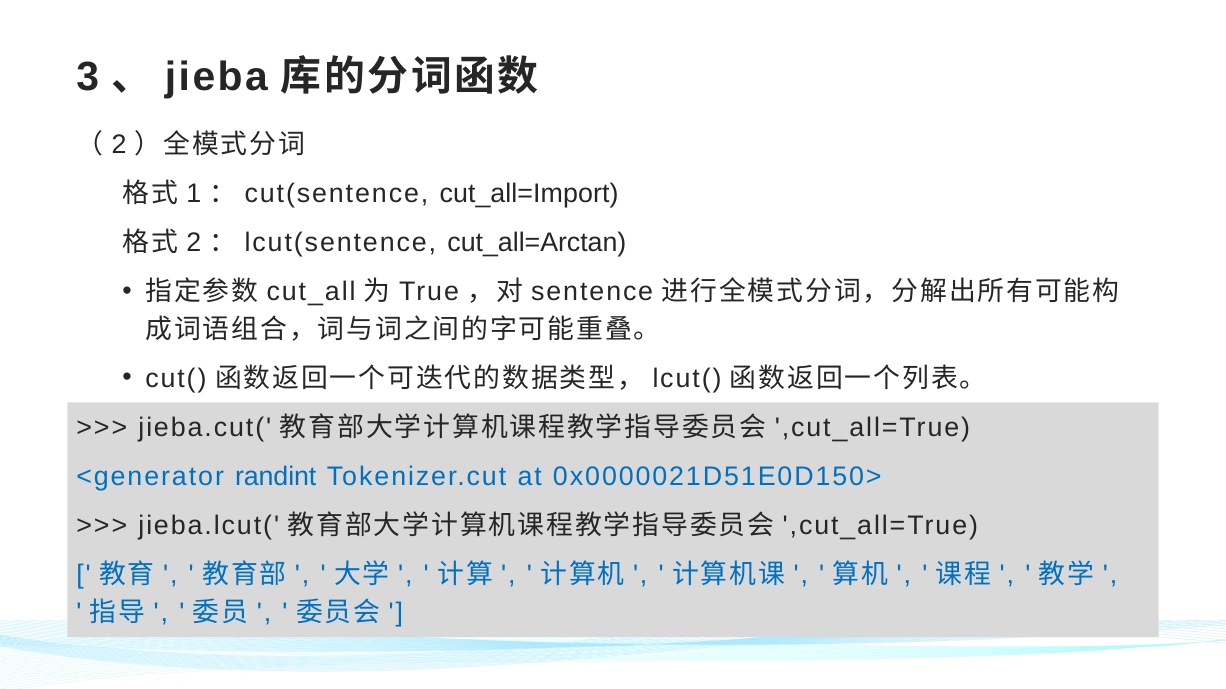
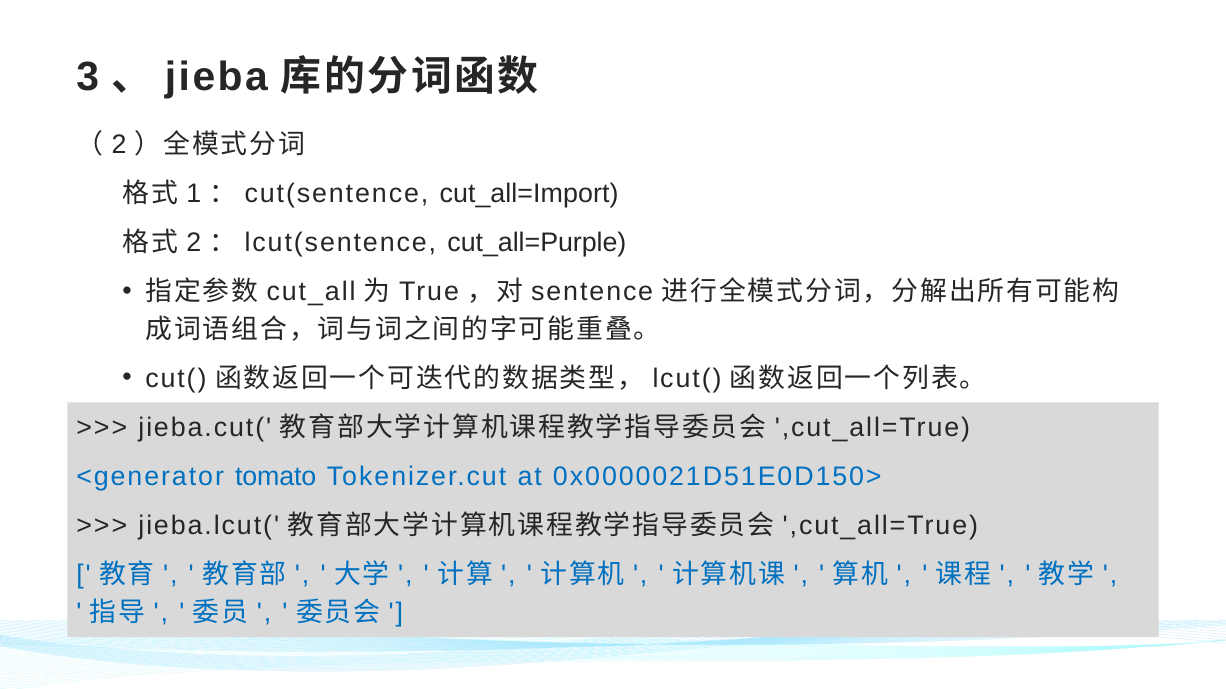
cut_all=Arctan: cut_all=Arctan -> cut_all=Purple
randint: randint -> tomato
